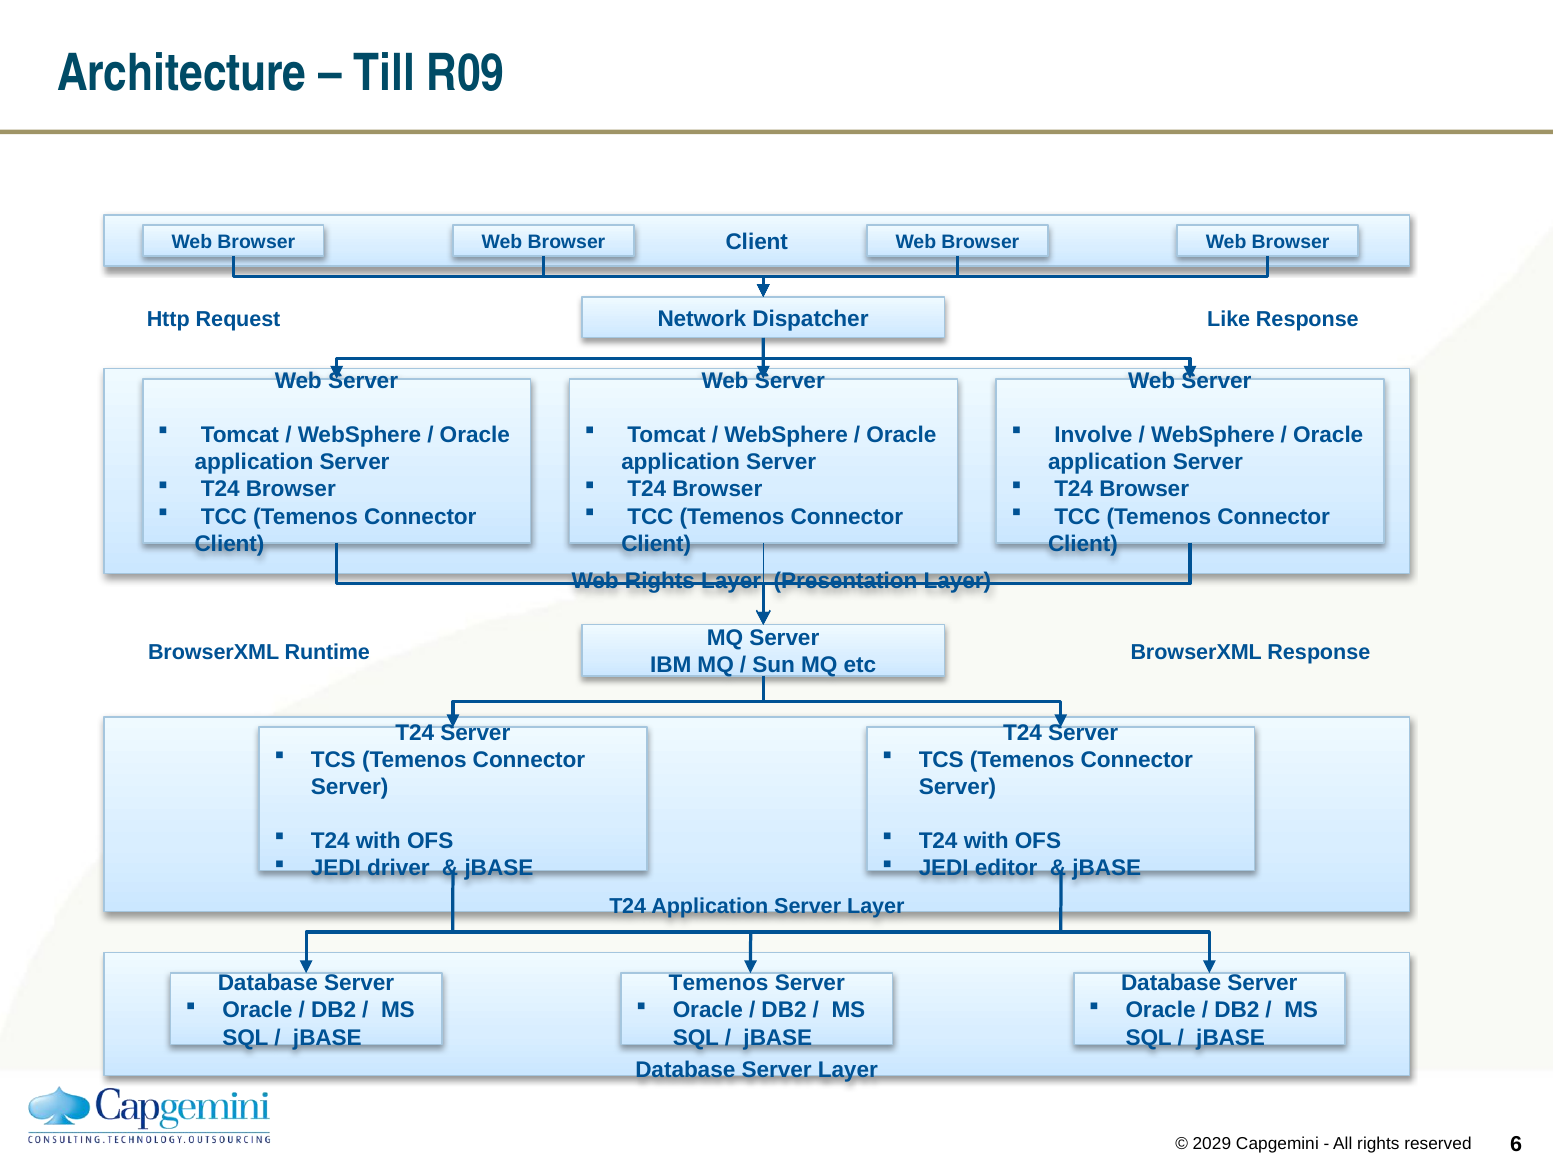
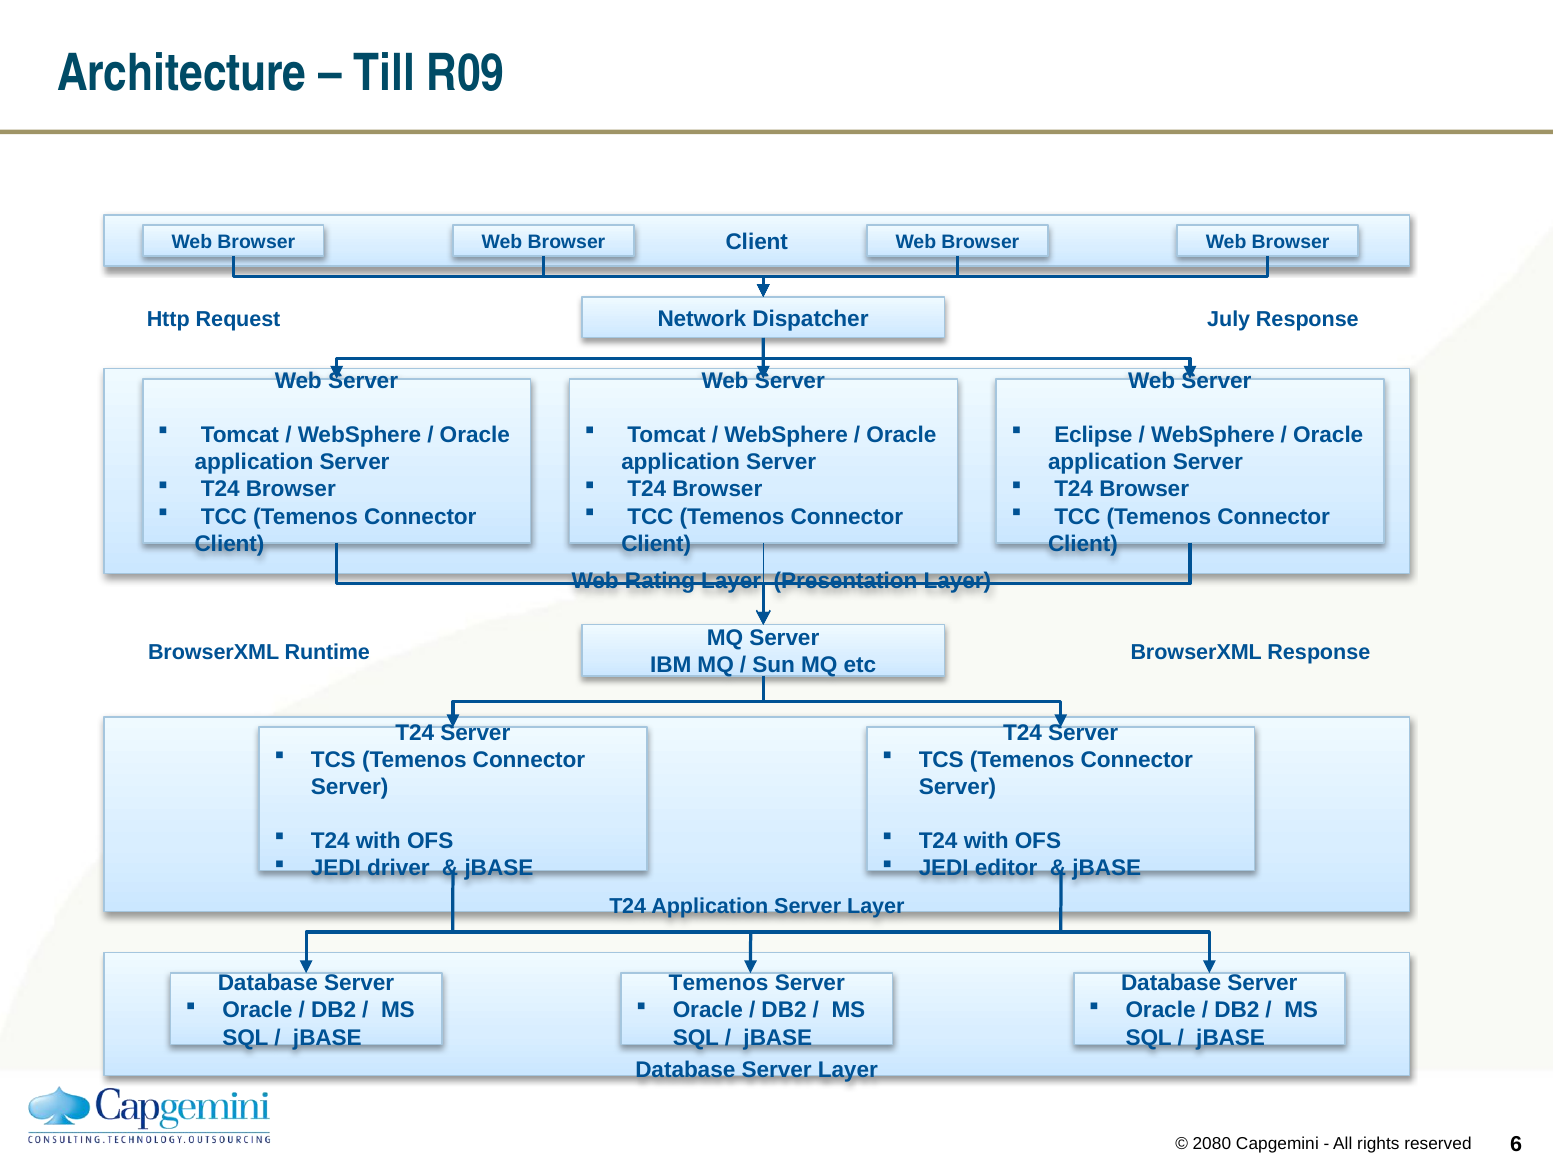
Like: Like -> July
Involve: Involve -> Eclipse
Web Rights: Rights -> Rating
2029: 2029 -> 2080
